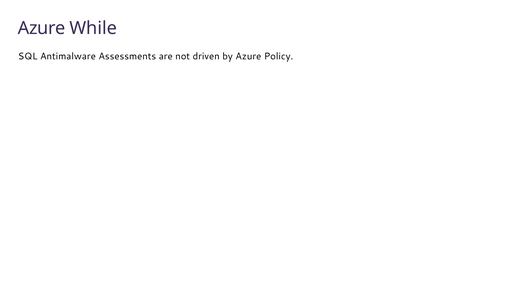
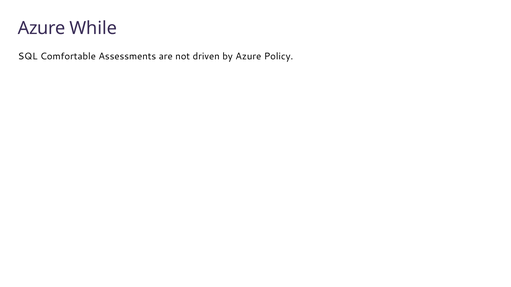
Antimalware: Antimalware -> Comfortable
